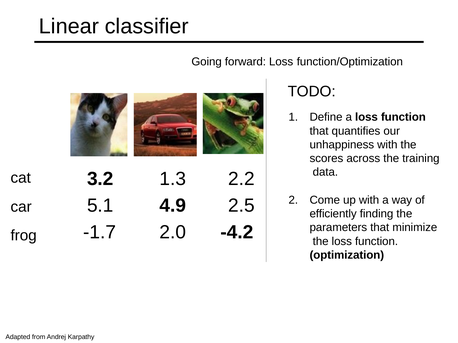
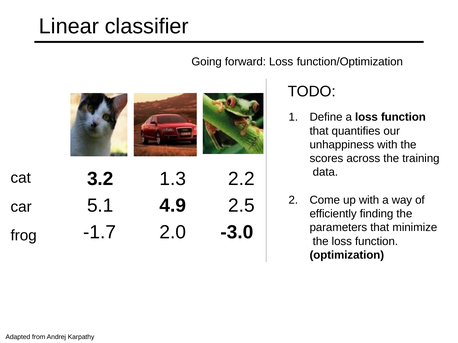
-4.2: -4.2 -> -3.0
